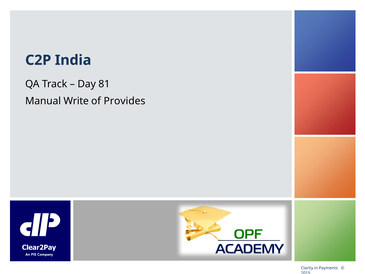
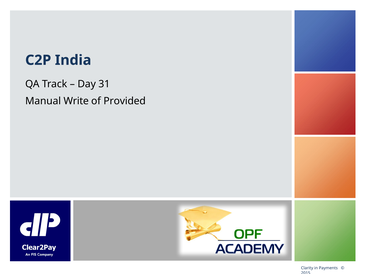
81: 81 -> 31
Provides: Provides -> Provided
